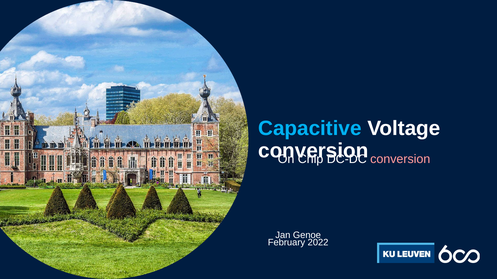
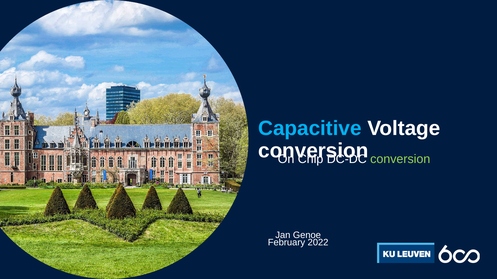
conversion at (400, 159) colour: pink -> light green
